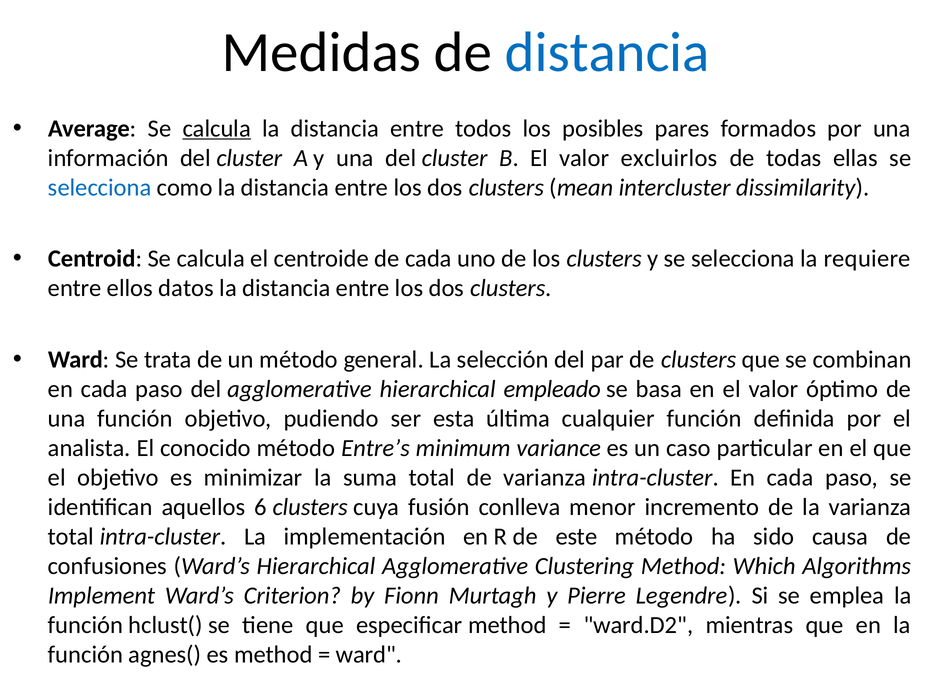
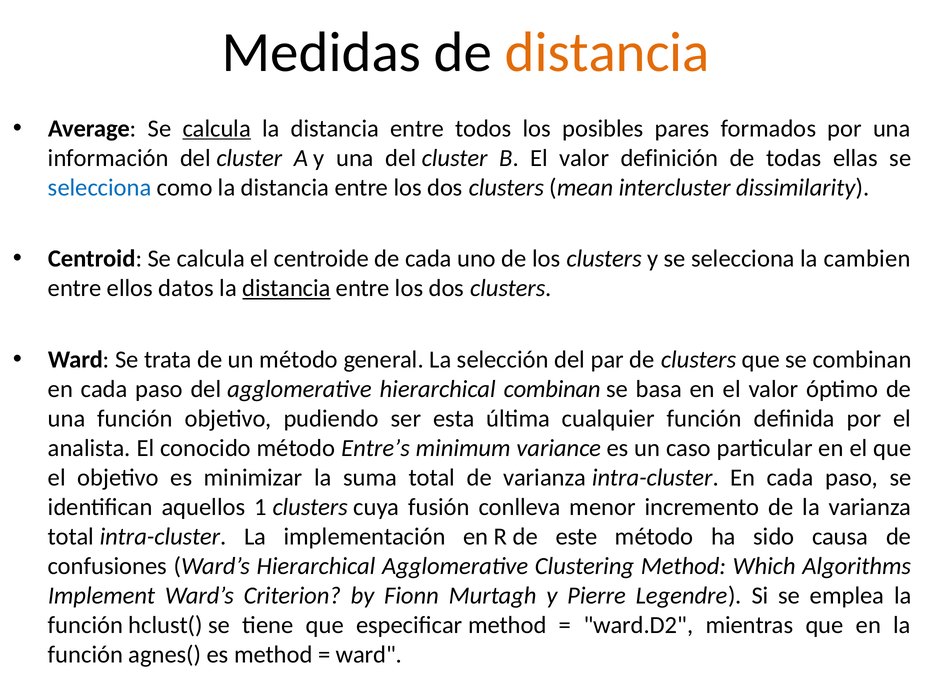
distancia at (607, 53) colour: blue -> orange
excluirlos: excluirlos -> definición
requiere: requiere -> cambien
distancia at (286, 288) underline: none -> present
hierarchical empleado: empleado -> combinan
6: 6 -> 1
